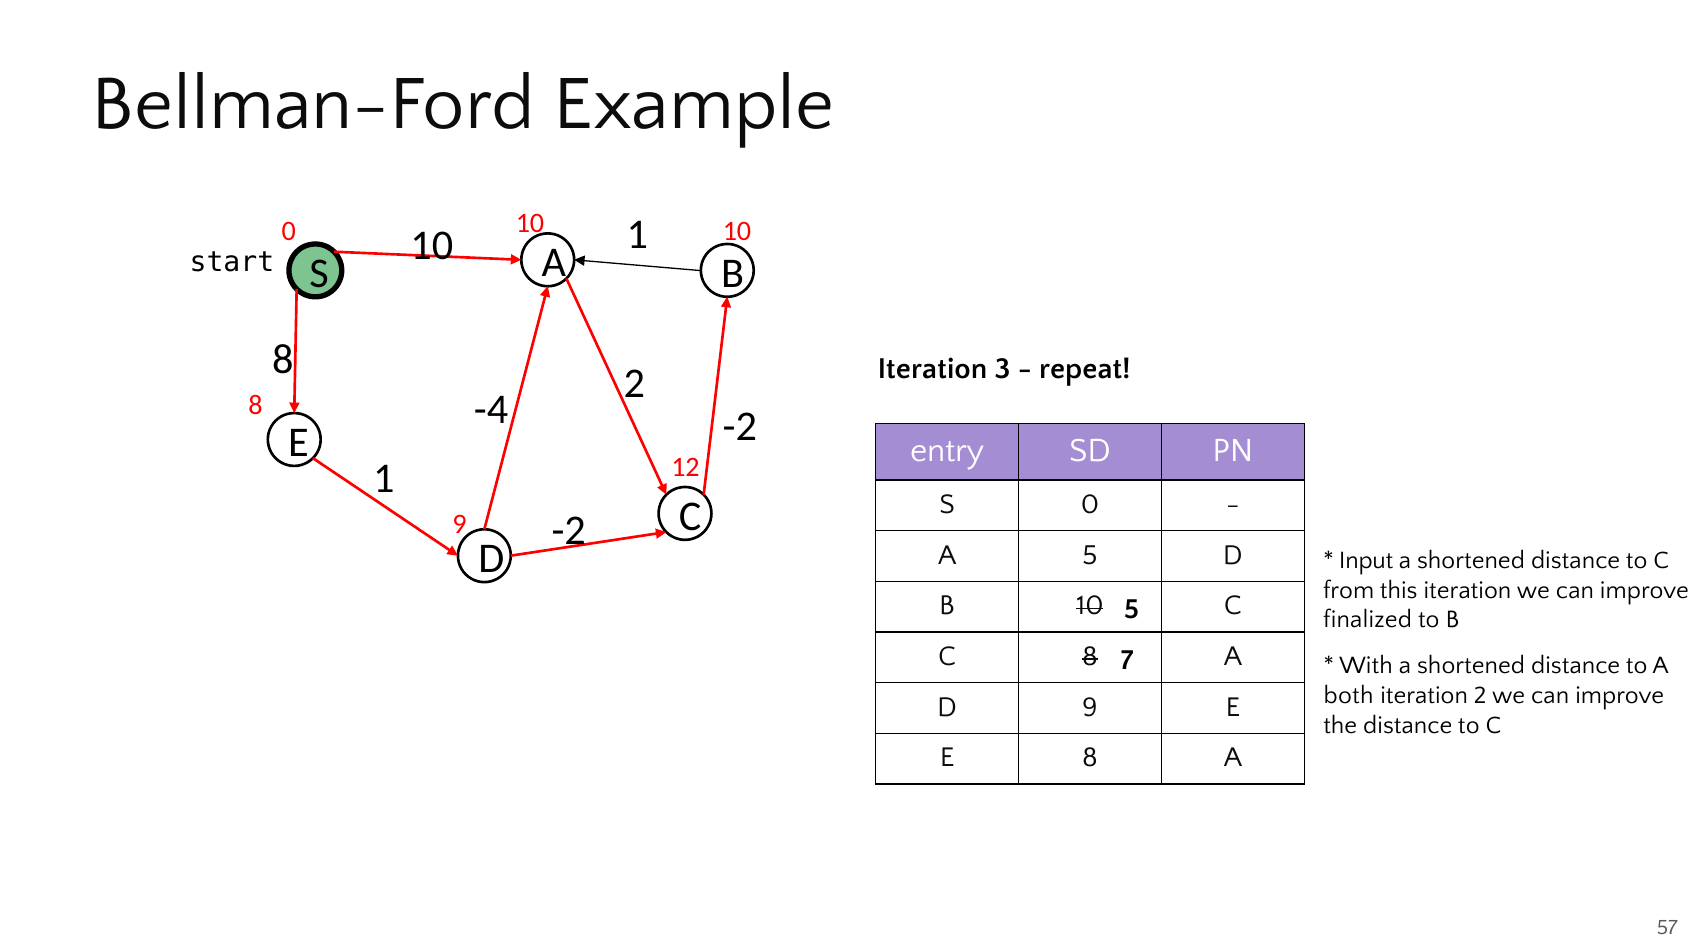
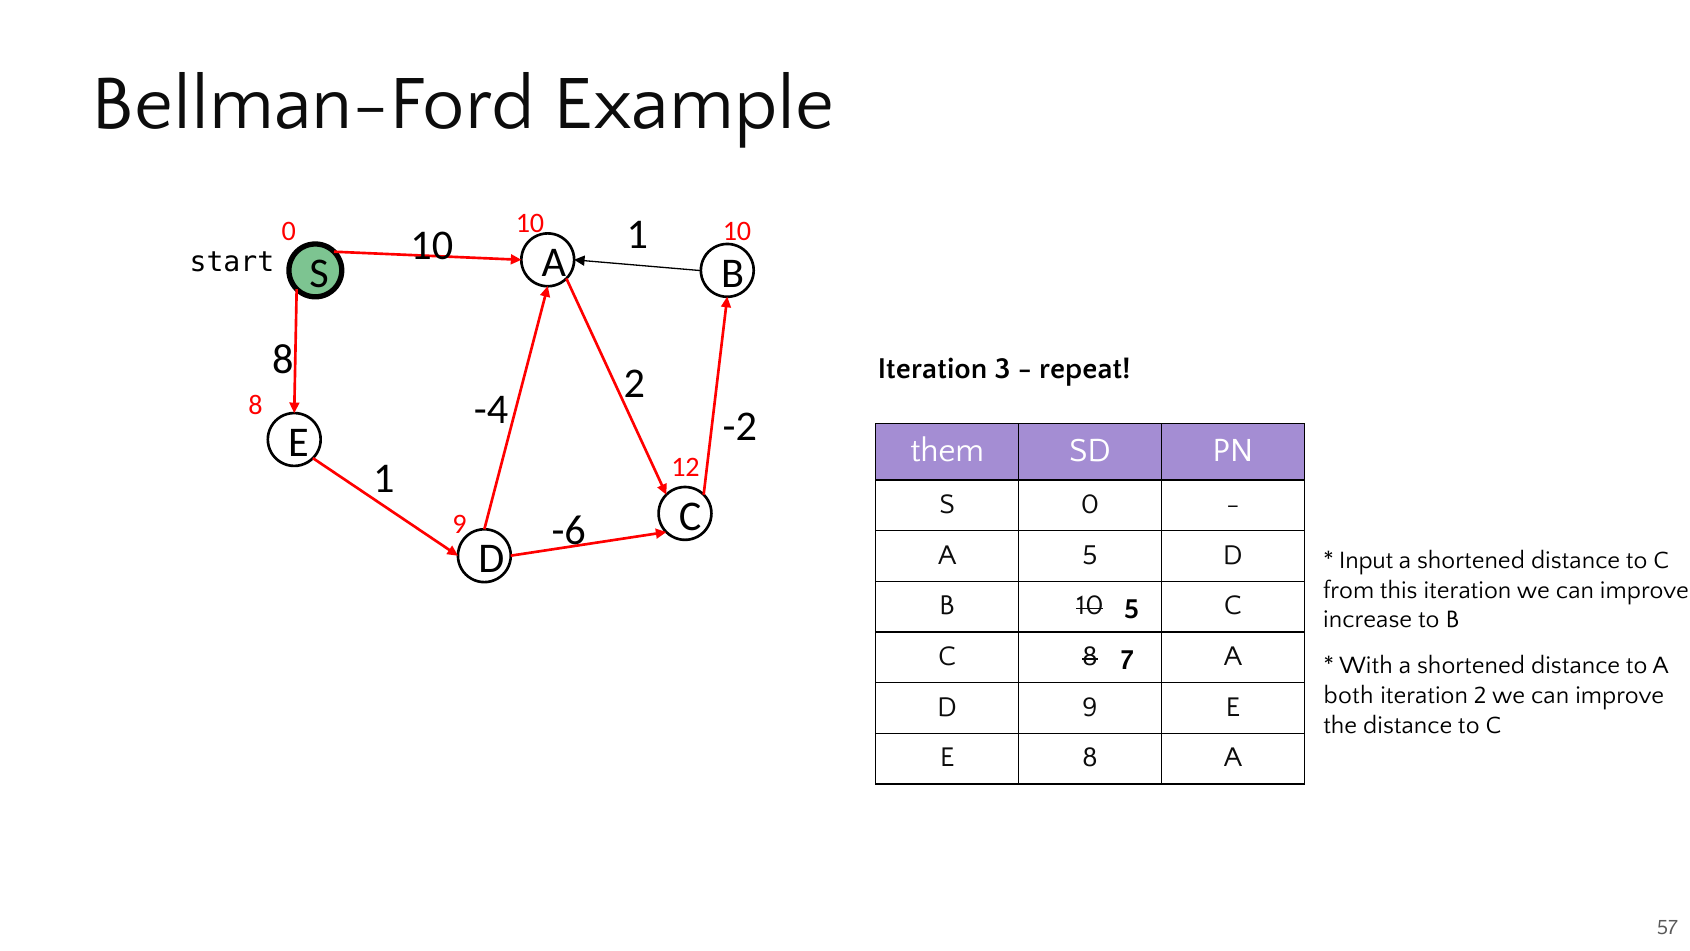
entry: entry -> them
-2 at (569, 530): -2 -> -6
finalized: finalized -> increase
